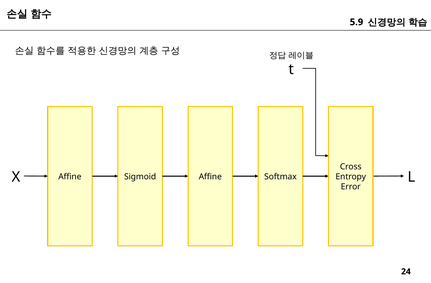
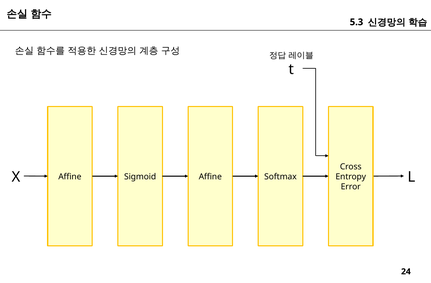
5.9: 5.9 -> 5.3
